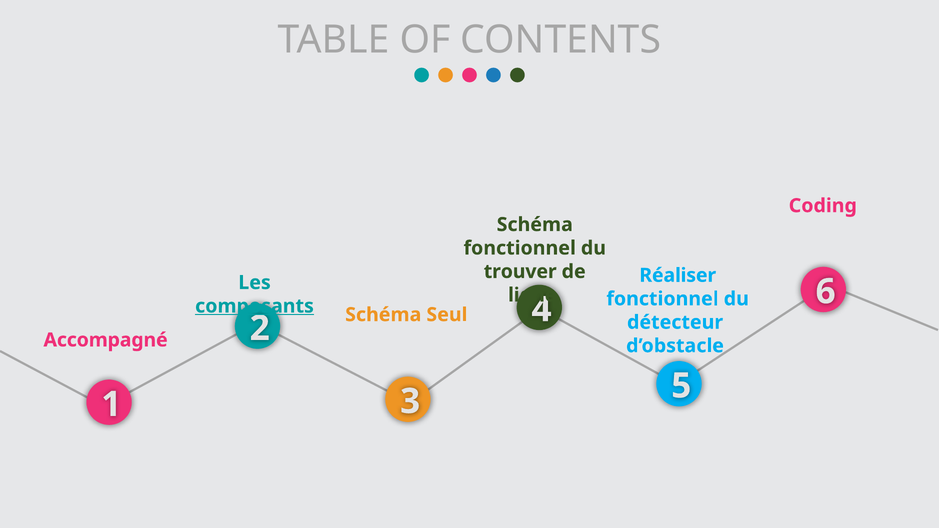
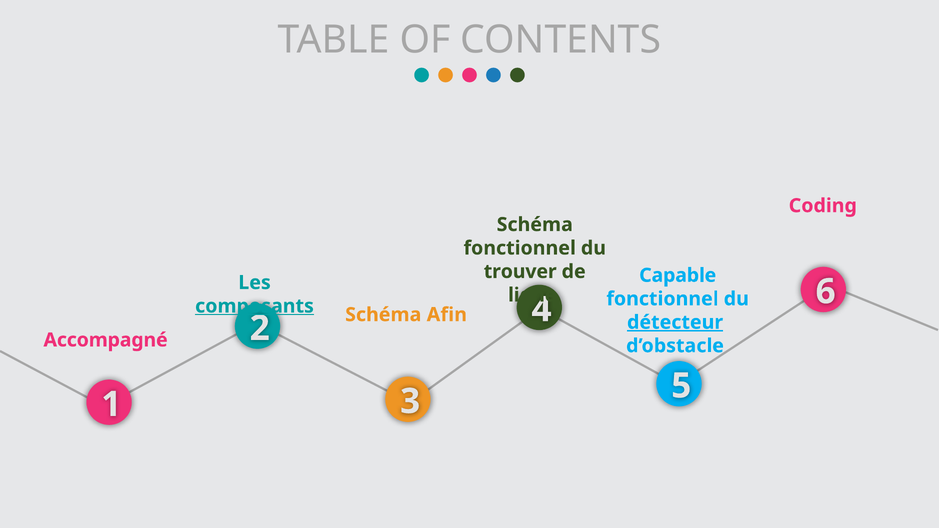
Réaliser: Réaliser -> Capable
Seul: Seul -> Afin
détecteur underline: none -> present
